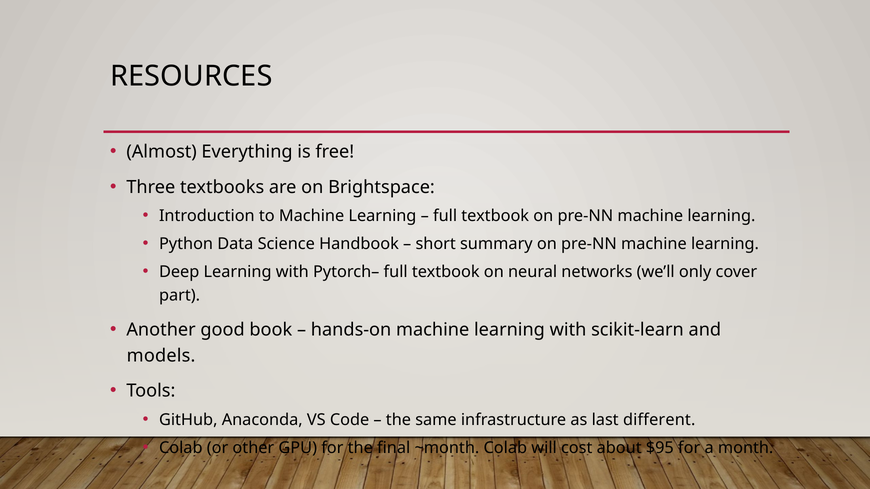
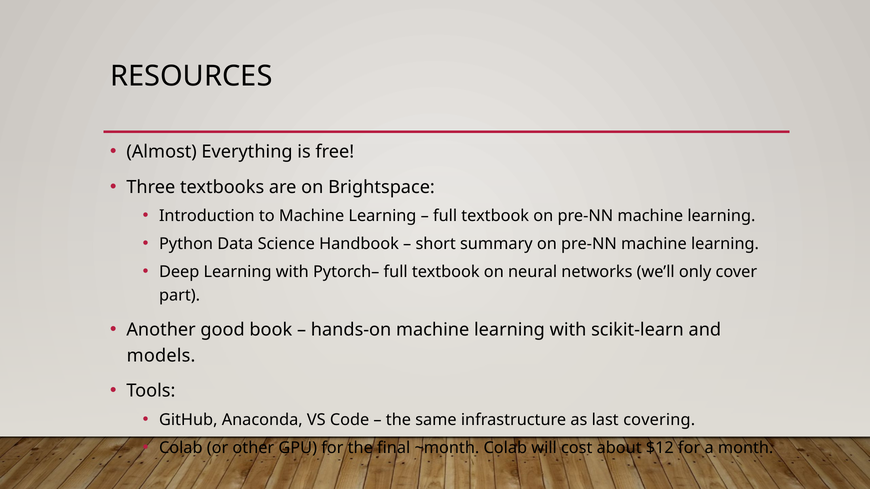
different: different -> covering
$95: $95 -> $12
